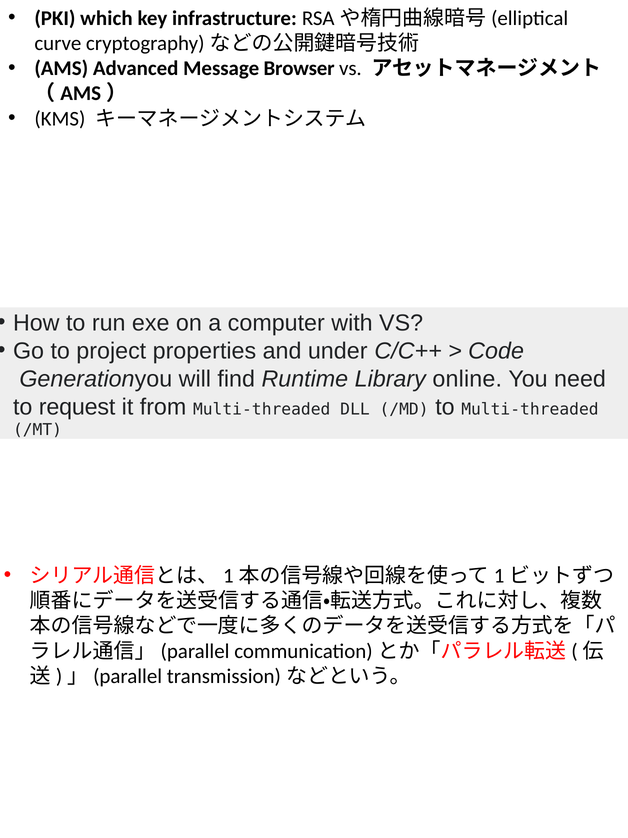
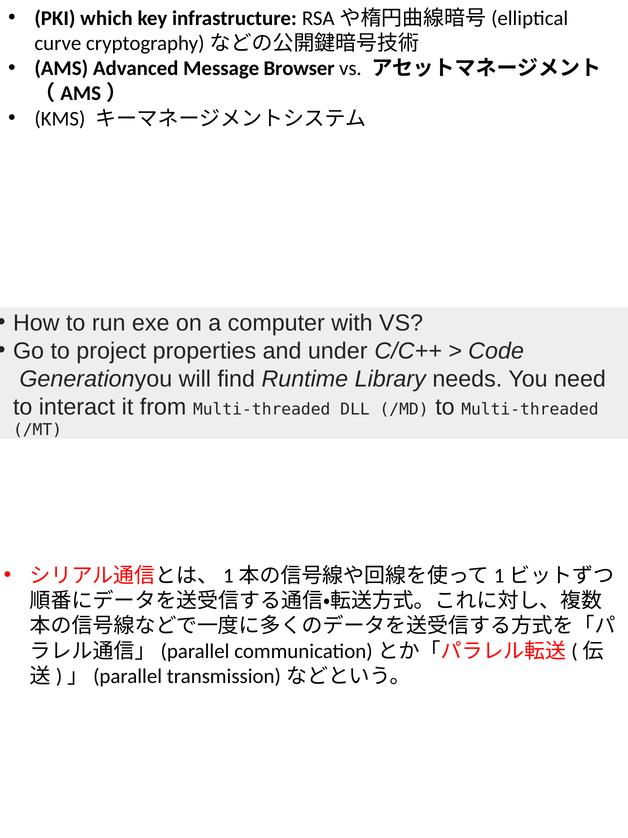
online: online -> needs
request: request -> interact
